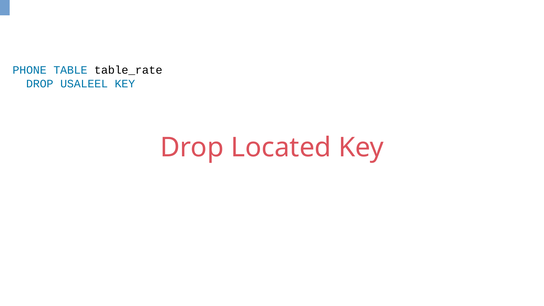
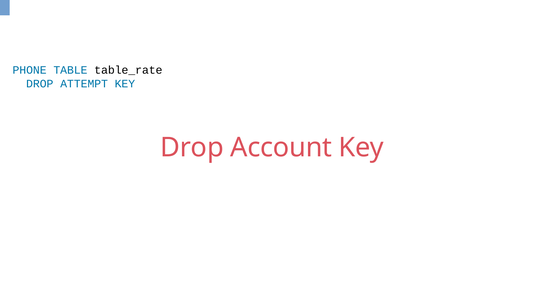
USALEEL: USALEEL -> ATTEMPT
Located: Located -> Account
